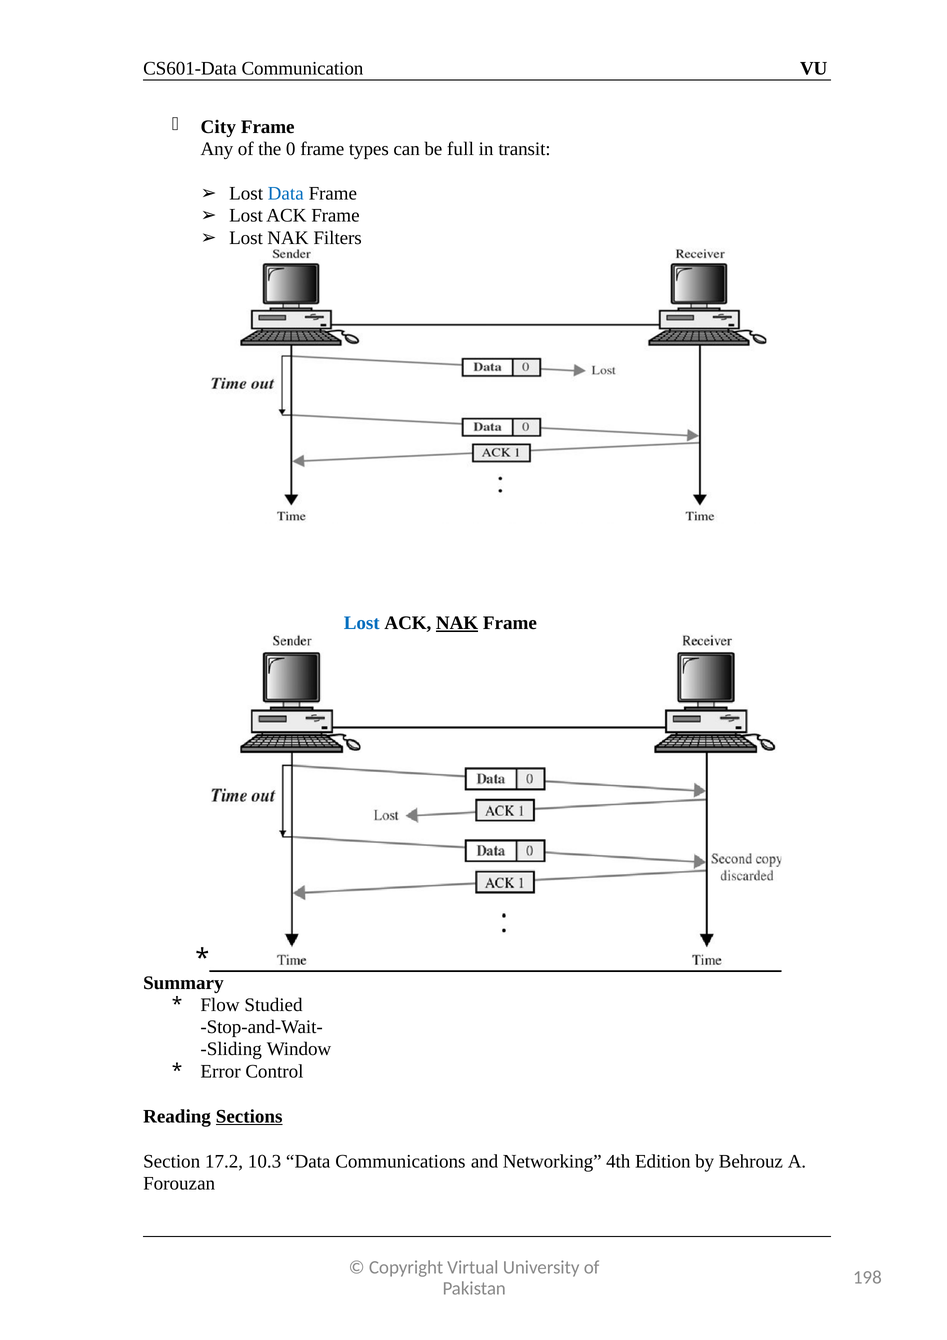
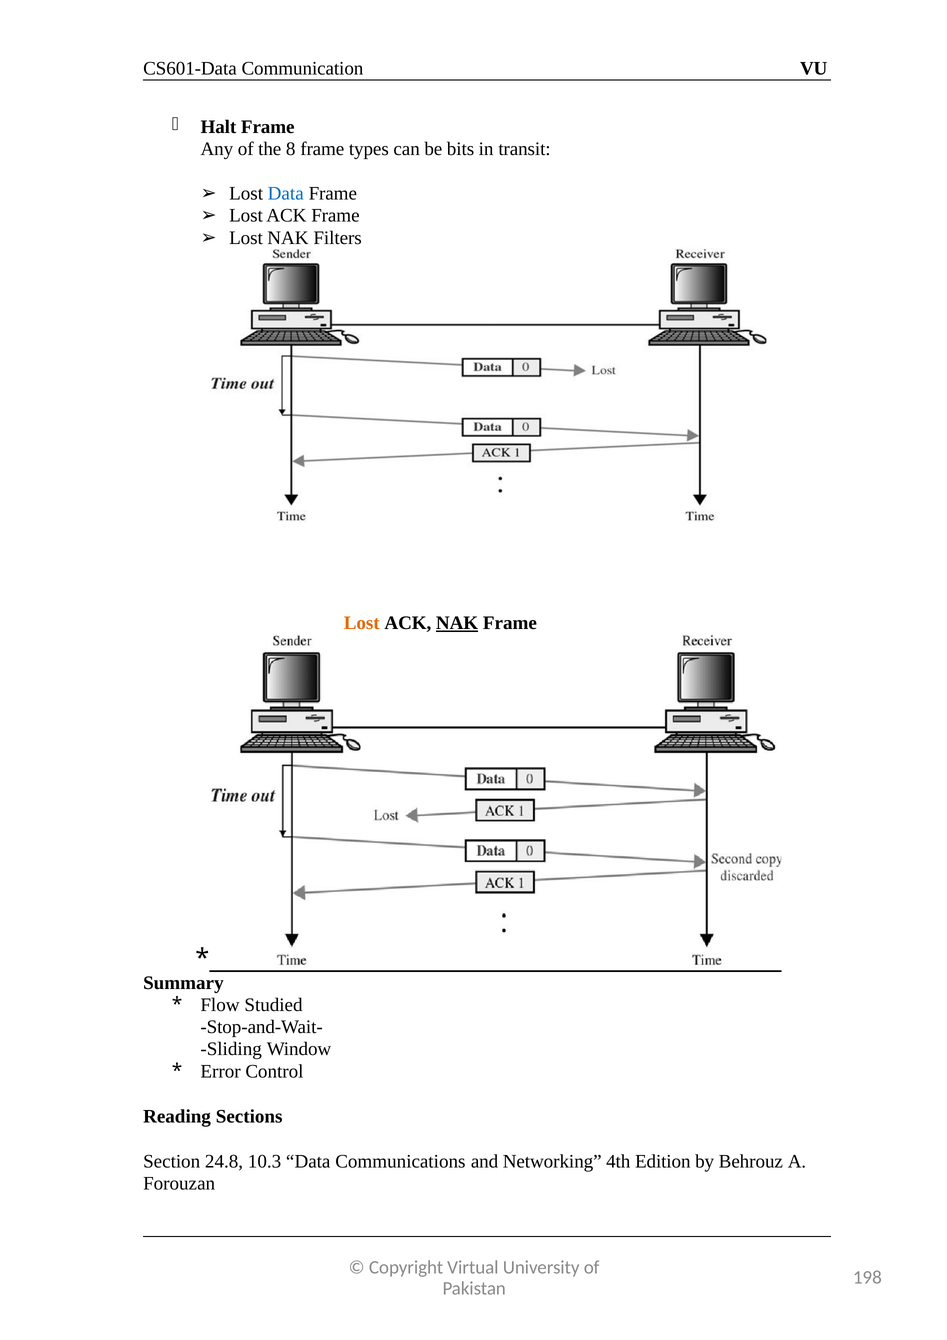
City: City -> Halt
0: 0 -> 8
full: full -> bits
Lost at (362, 623) colour: blue -> orange
Sections underline: present -> none
17.2: 17.2 -> 24.8
